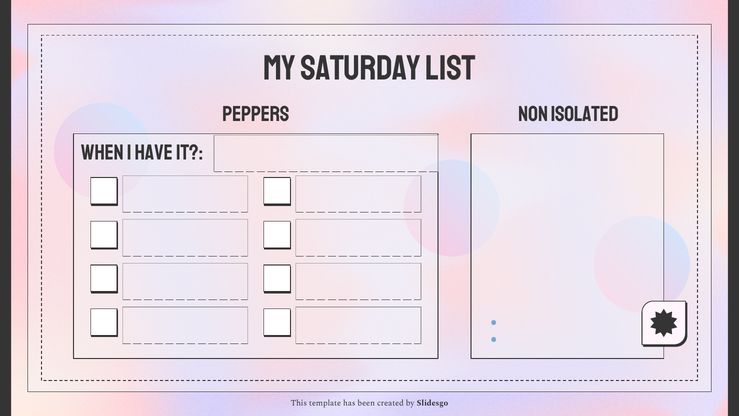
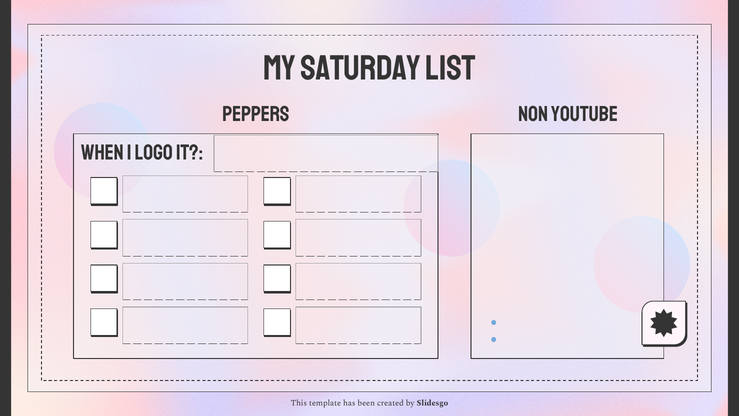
isolated: isolated -> youtube
have: have -> logo
